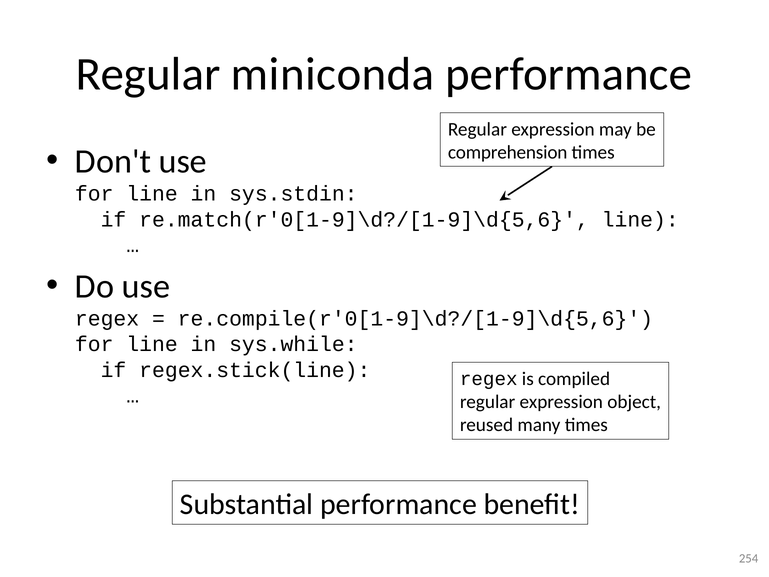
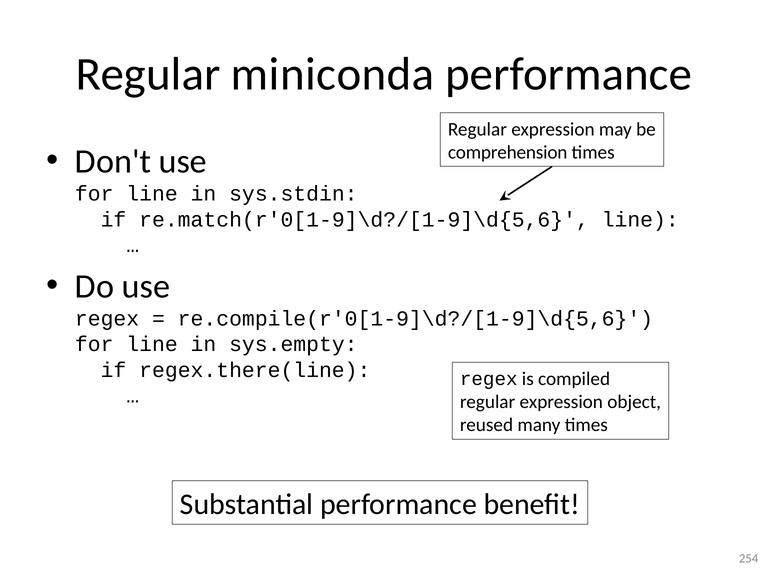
sys.while: sys.while -> sys.empty
regex.stick(line: regex.stick(line -> regex.there(line
